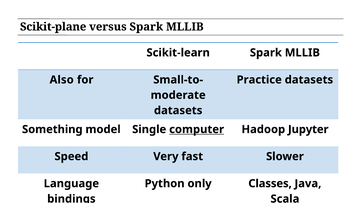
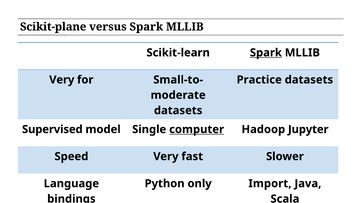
Spark at (266, 53) underline: none -> present
Also at (62, 80): Also -> Very
Something: Something -> Supervised
Classes: Classes -> Import
